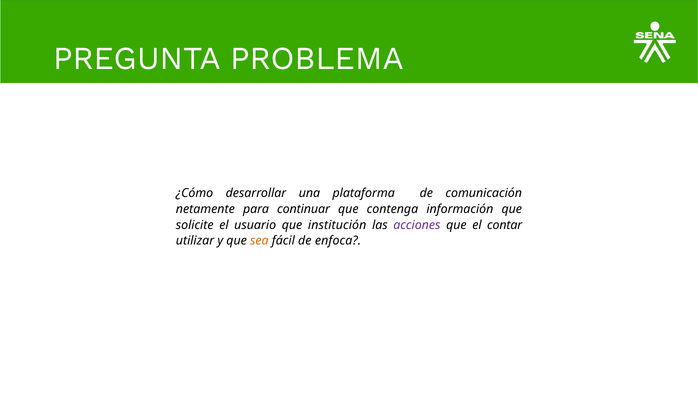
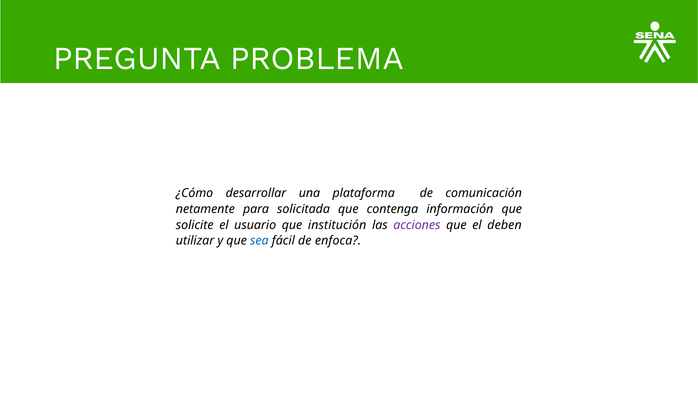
continuar: continuar -> solicitada
contar: contar -> deben
sea colour: orange -> blue
